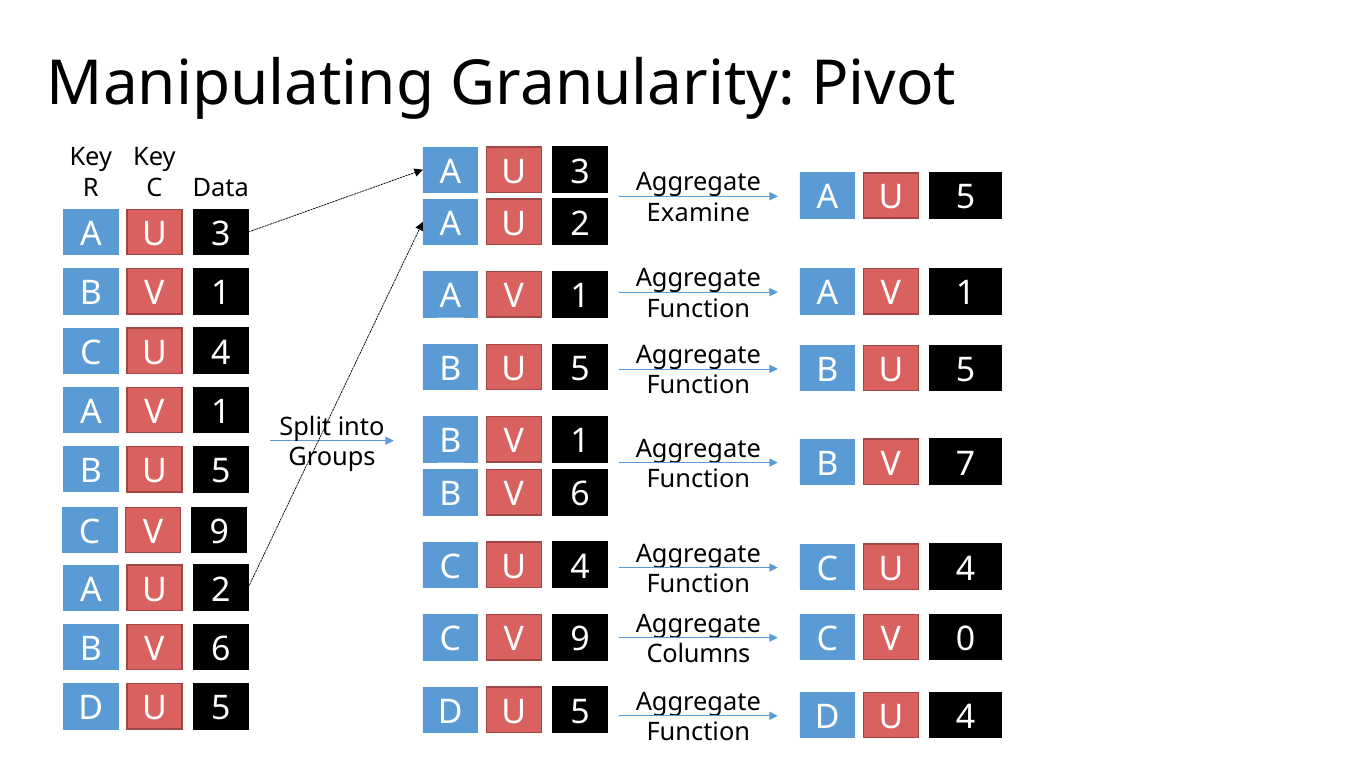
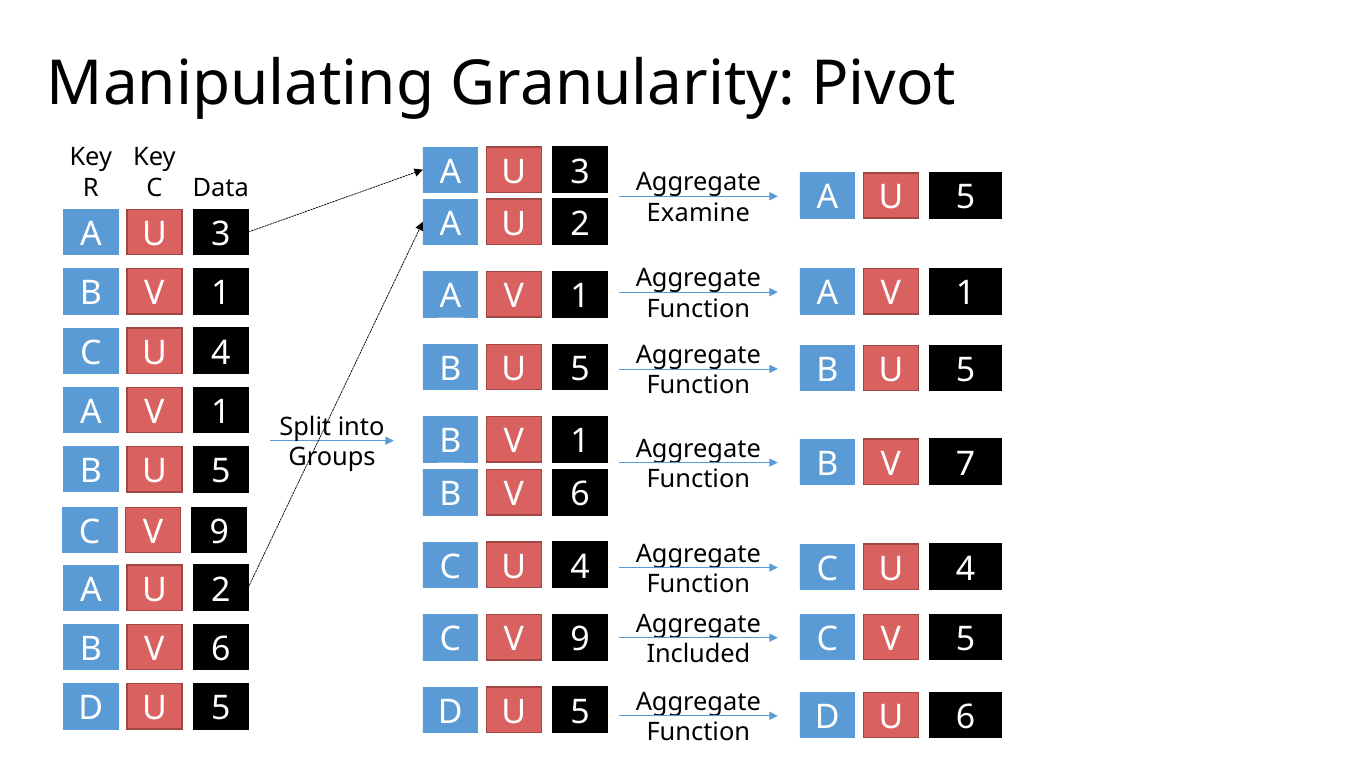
Columns: Columns -> Included
C 0: 0 -> 5
D 4: 4 -> 6
